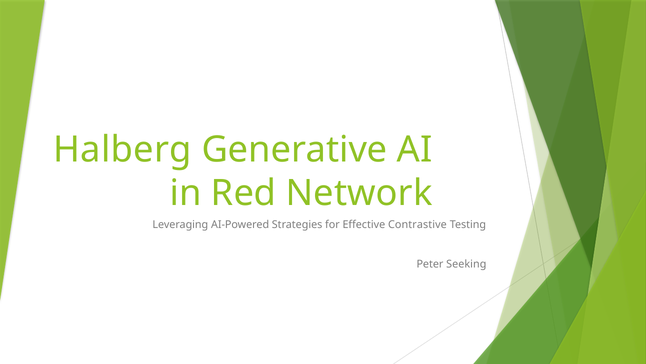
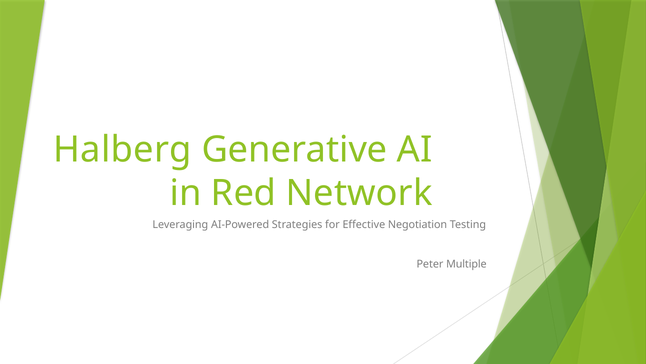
Contrastive: Contrastive -> Negotiation
Seeking: Seeking -> Multiple
